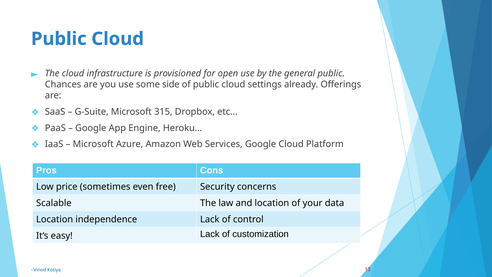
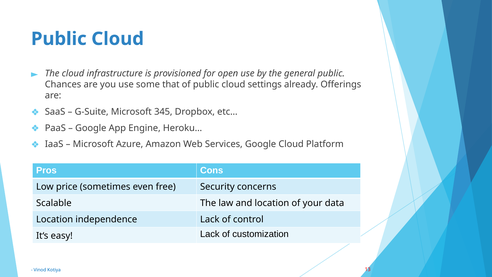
side: side -> that
315: 315 -> 345
